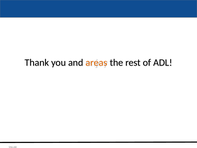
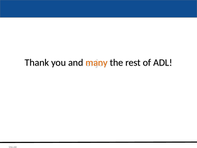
areas: areas -> many
